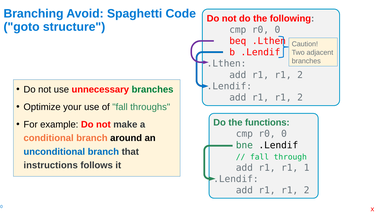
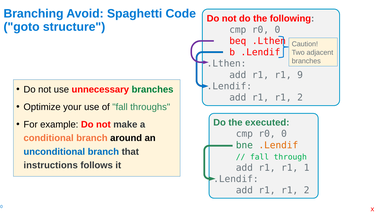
2 at (300, 75): 2 -> 9
functions: functions -> executed
.Lendif at (278, 145) colour: black -> orange
